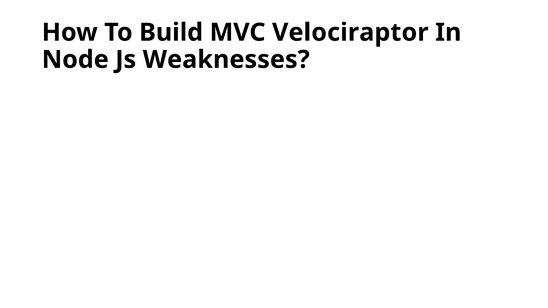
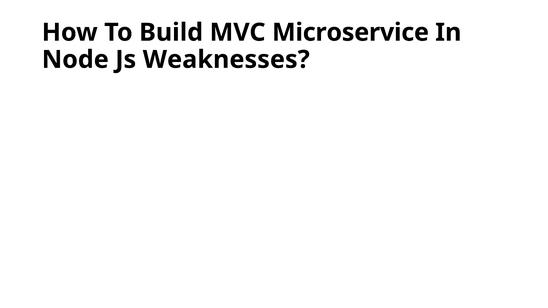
Velociraptor: Velociraptor -> Microservice
